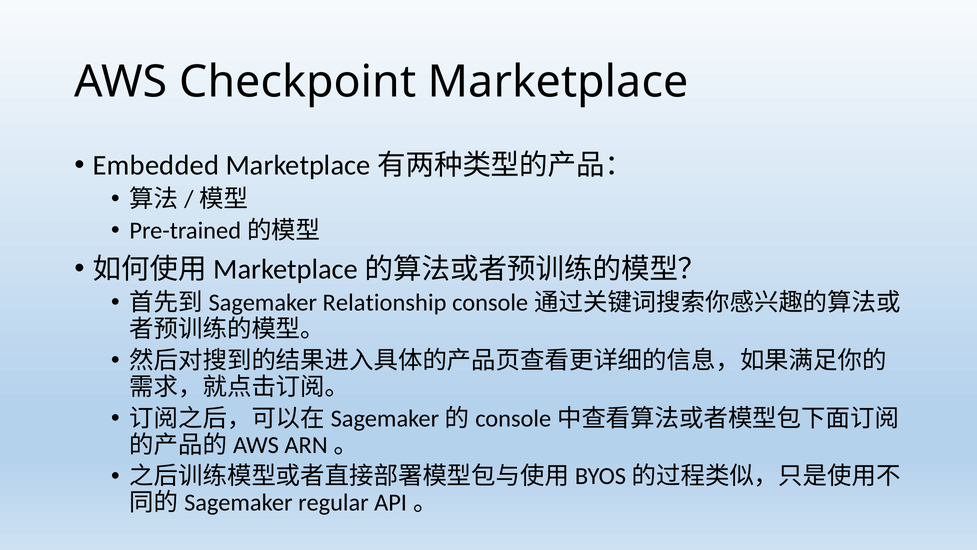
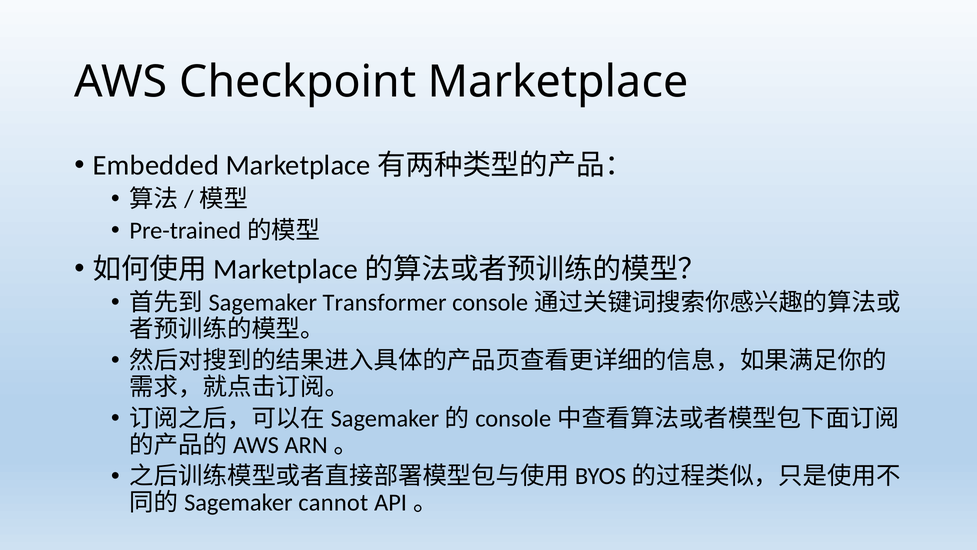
Relationship: Relationship -> Transformer
regular: regular -> cannot
